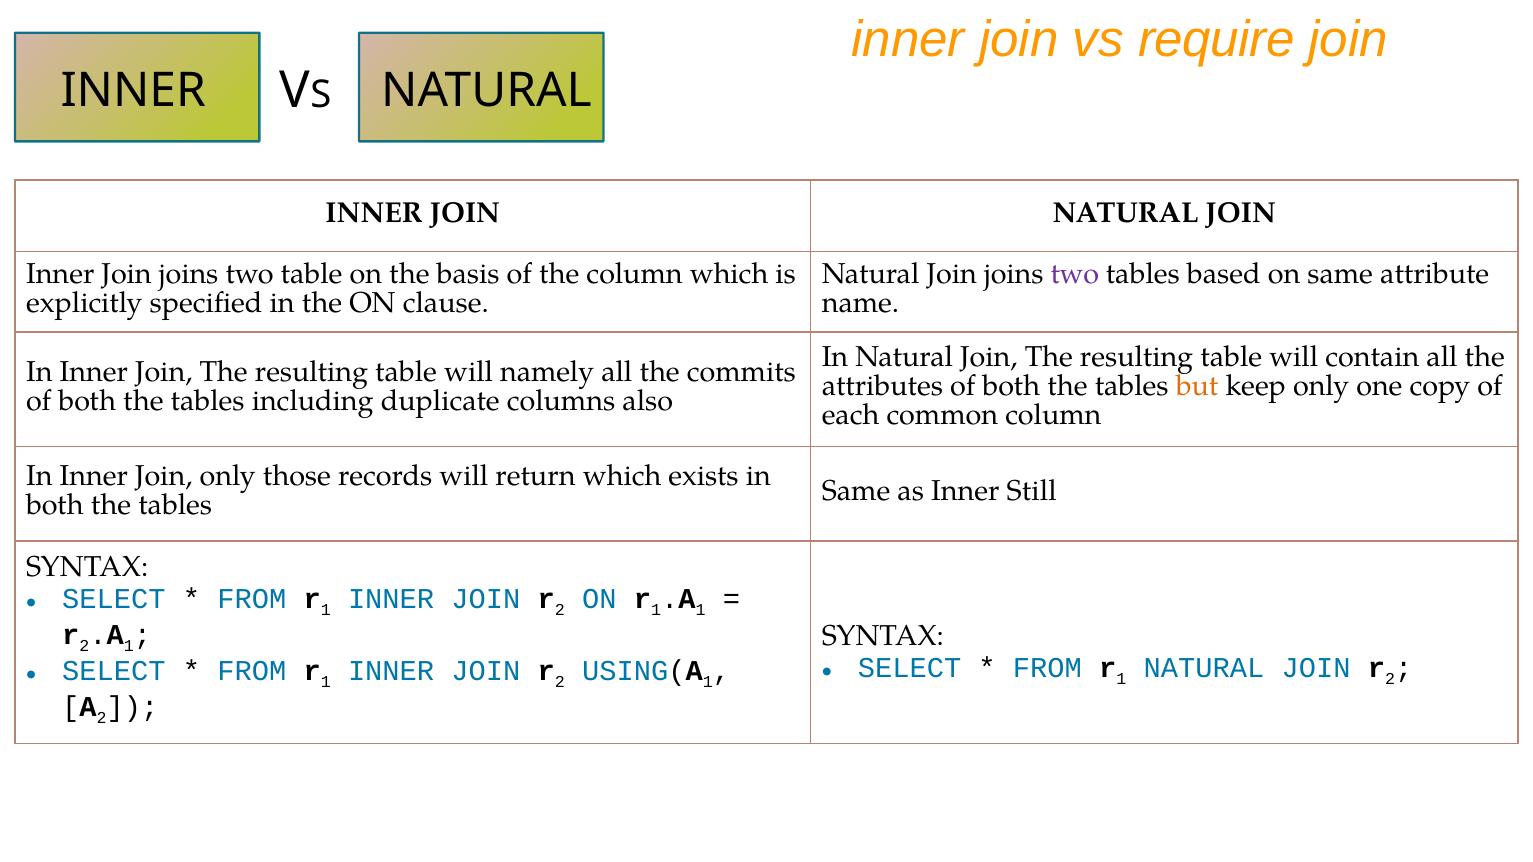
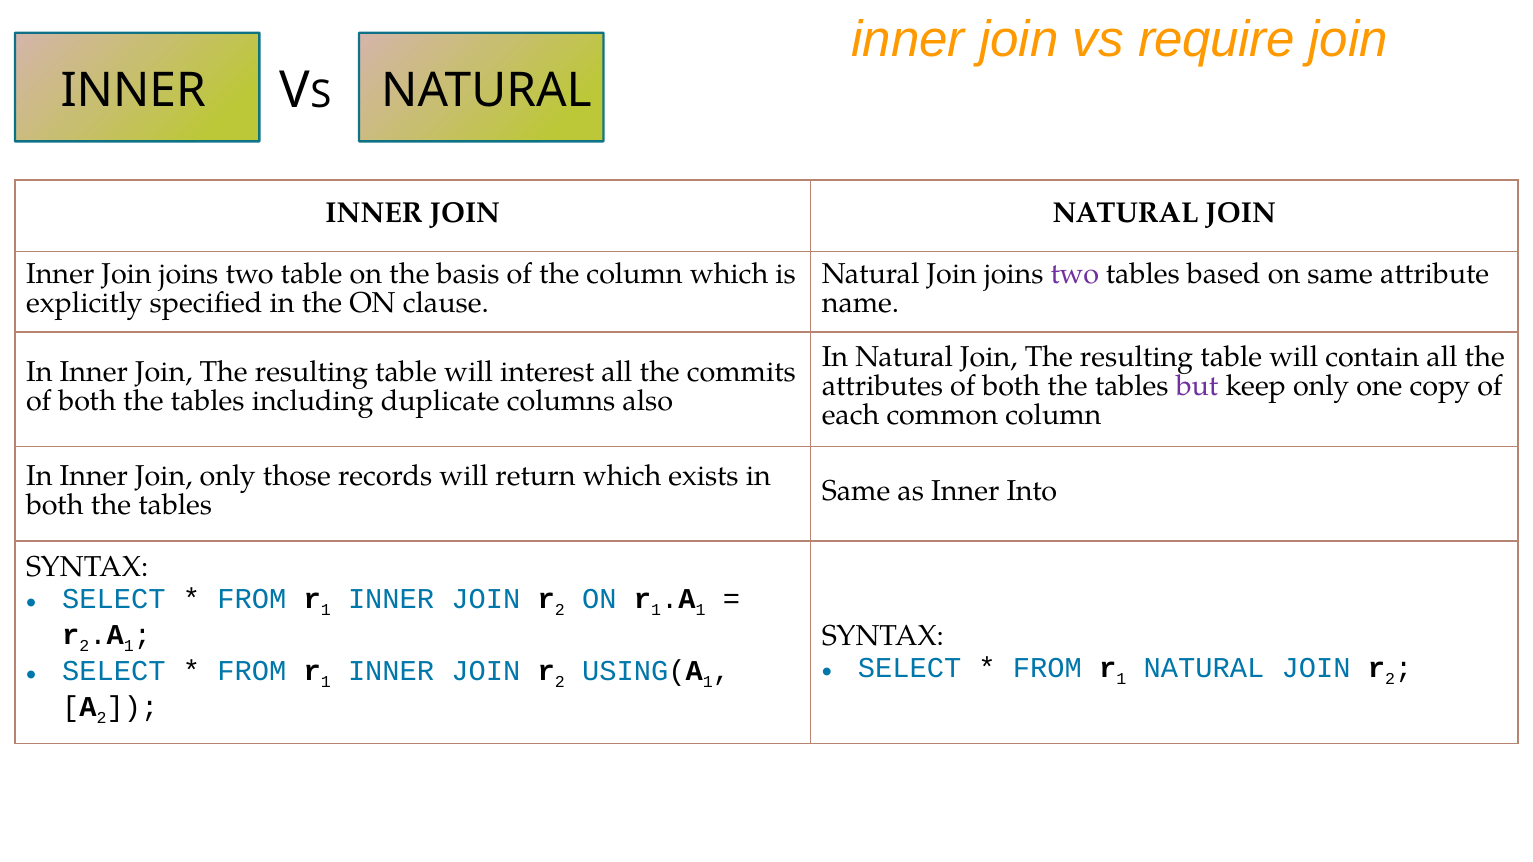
namely: namely -> interest
but colour: orange -> purple
Still: Still -> Into
